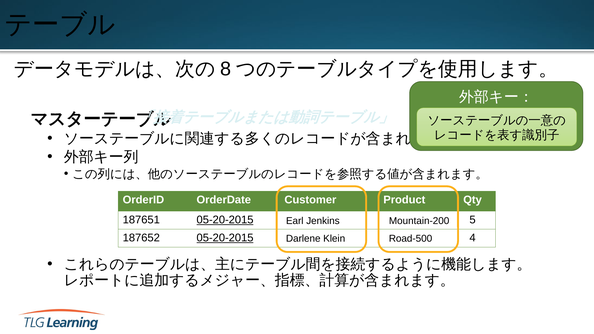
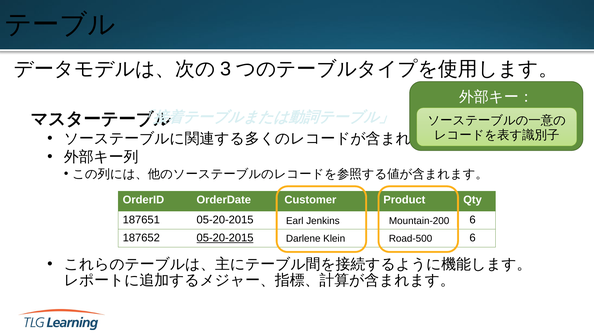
8: 8 -> 3
05-20-2015 at (225, 220) underline: present -> none
5 at (473, 220): 5 -> 6
4 at (473, 238): 4 -> 6
